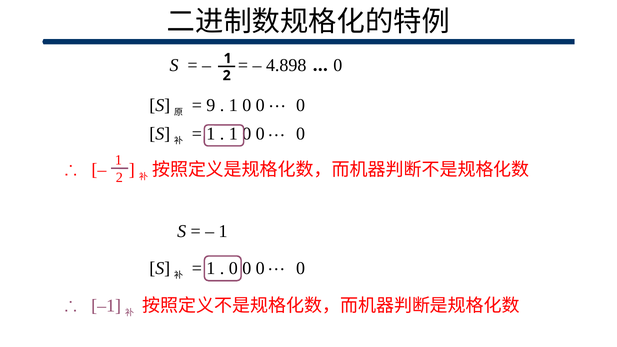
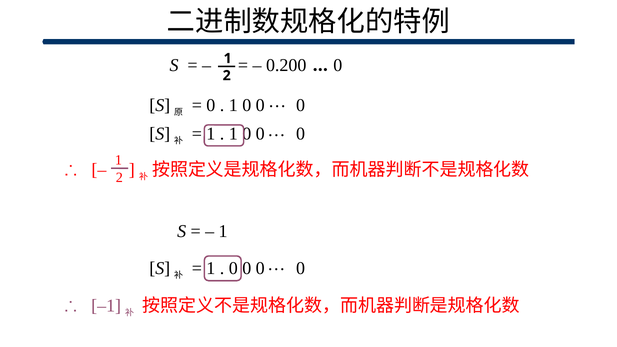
4.898: 4.898 -> 0.200
9 at (211, 106): 9 -> 0
